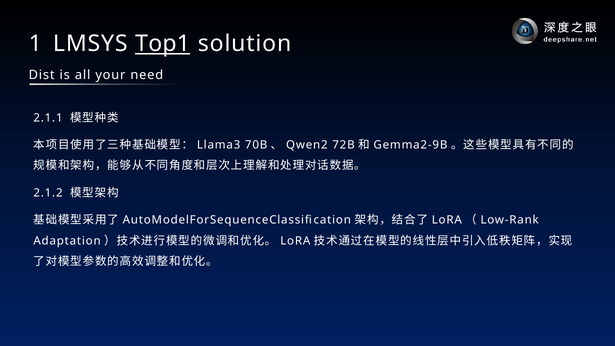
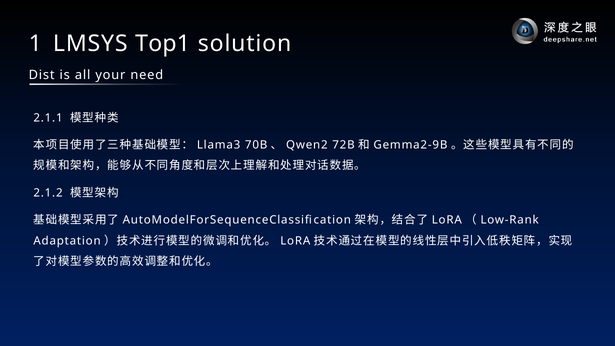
Top1 underline: present -> none
